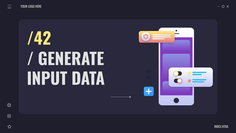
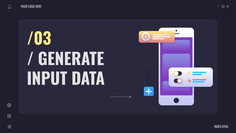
/42: /42 -> /03
